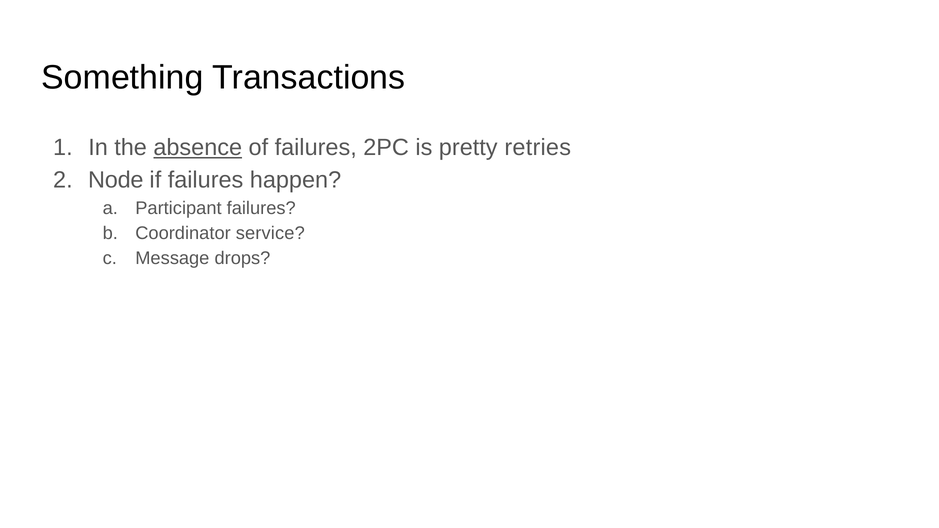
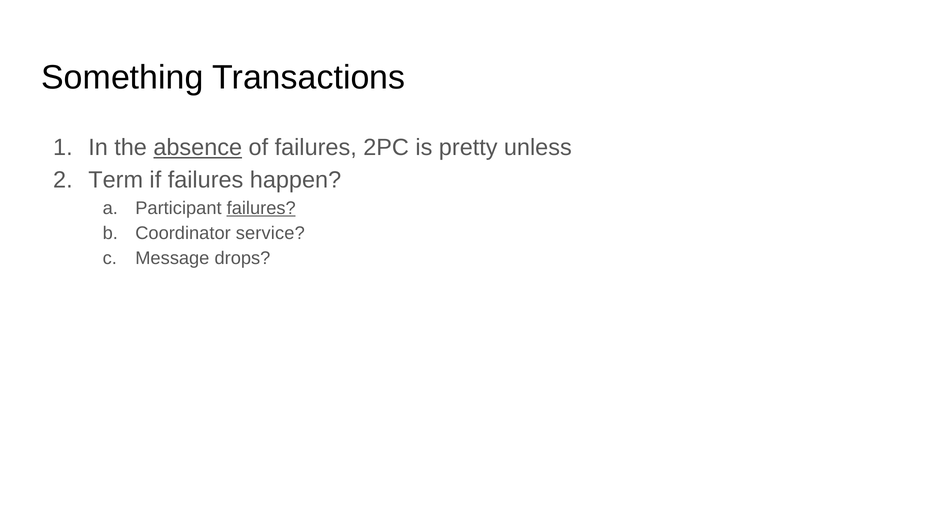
retries: retries -> unless
Node: Node -> Term
failures at (261, 208) underline: none -> present
